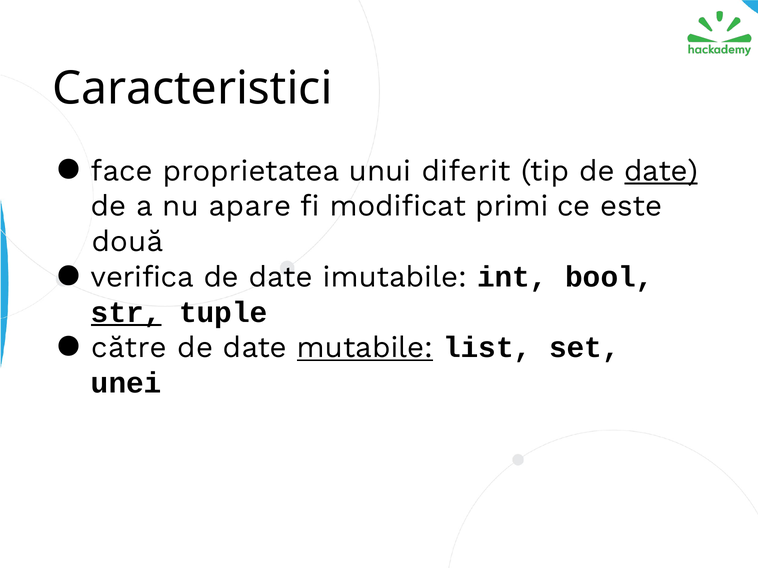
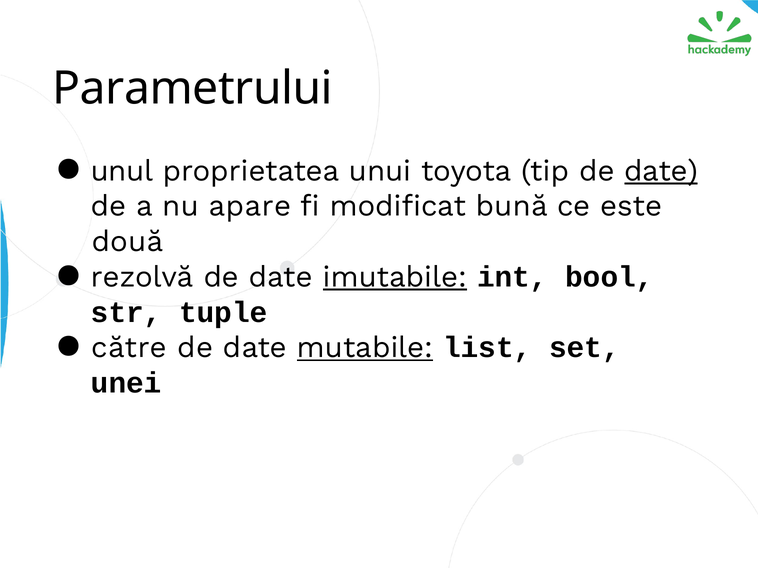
Caracteristici: Caracteristici -> Parametrului
face: face -> unul
diferit: diferit -> toyota
primi: primi -> bună
verifica: verifica -> rezolvă
imutabile underline: none -> present
str underline: present -> none
